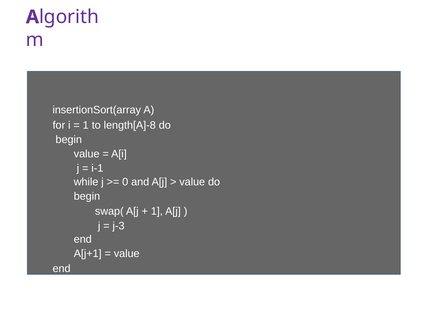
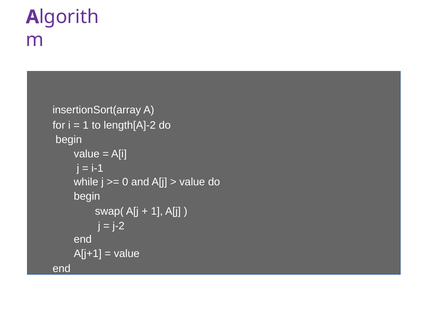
length[A]-8: length[A]-8 -> length[A]-2
j-3: j-3 -> j-2
